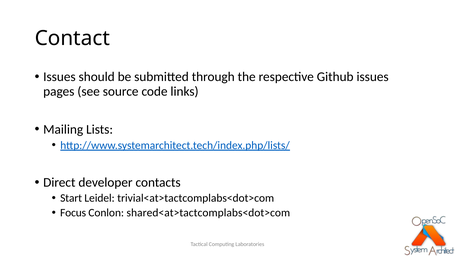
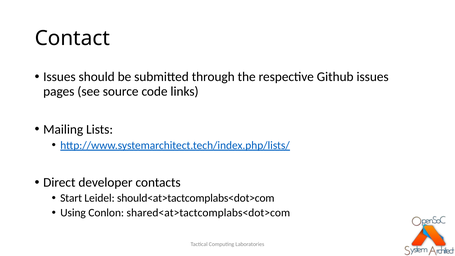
trivial<at>tactcomplabs<dot>com: trivial<at>tactcomplabs<dot>com -> should<at>tactcomplabs<dot>com
Focus: Focus -> Using
